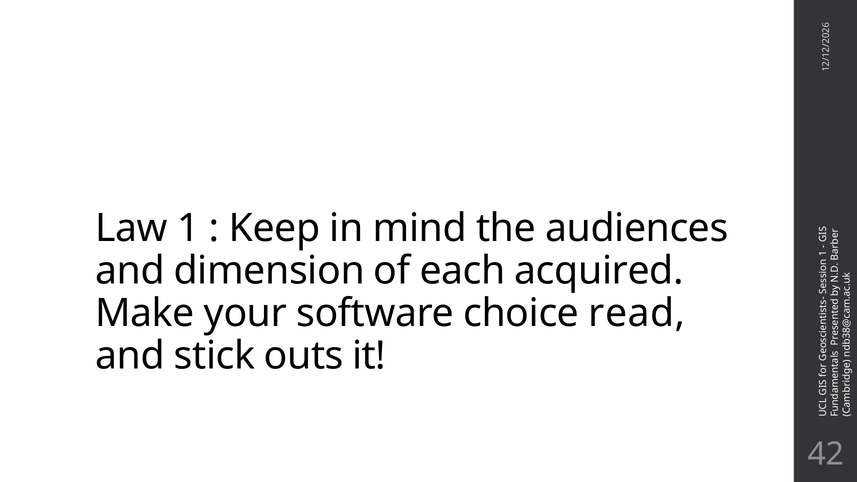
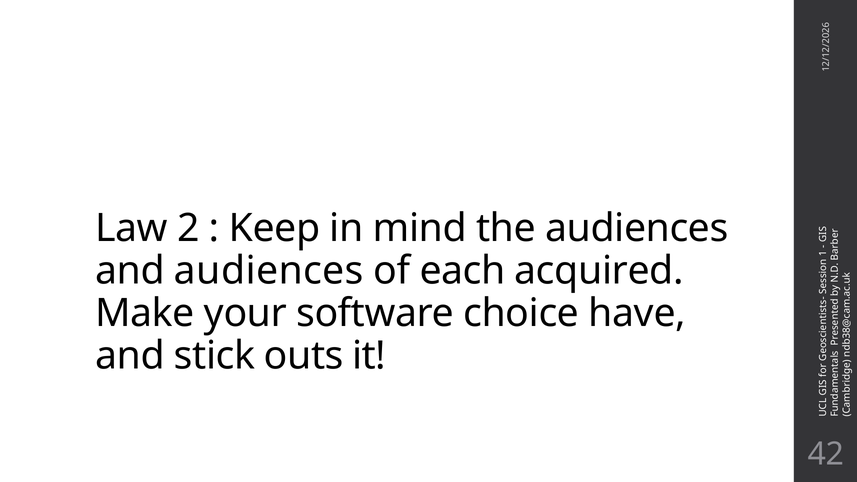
Law 1: 1 -> 2
and dimension: dimension -> audiences
read: read -> have
